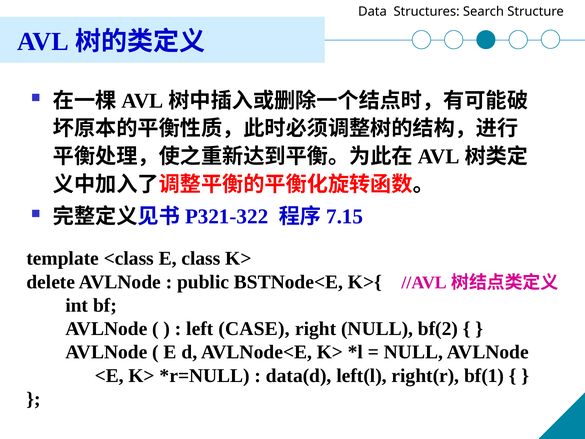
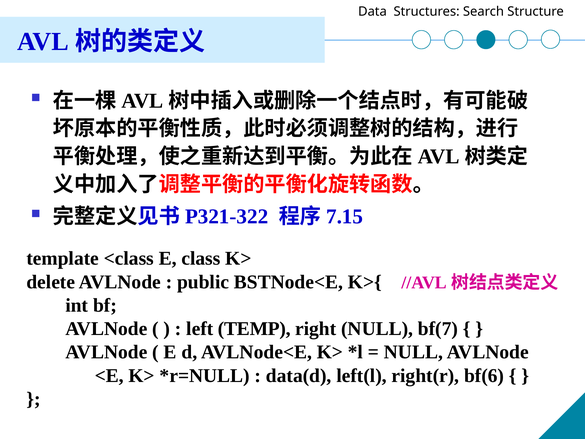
CASE: CASE -> TEMP
bf(2: bf(2 -> bf(7
bf(1: bf(1 -> bf(6
